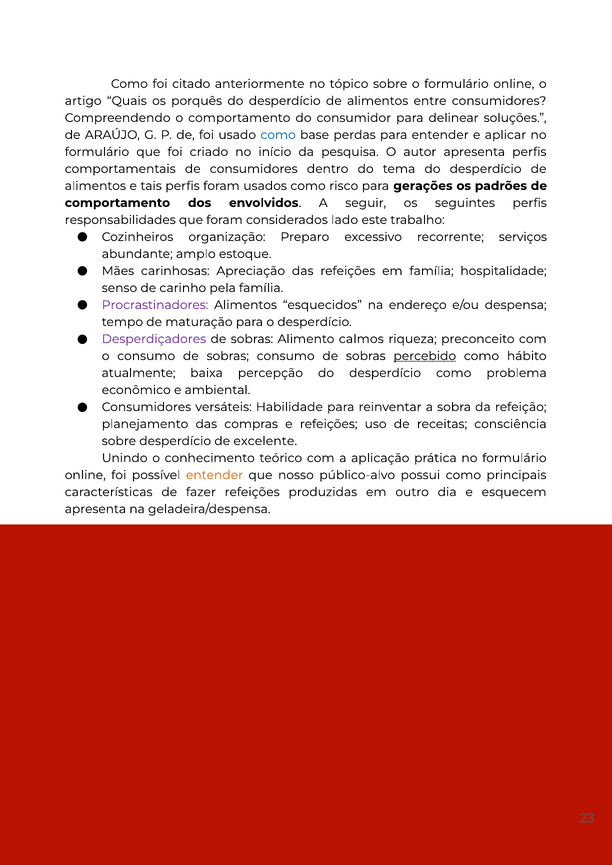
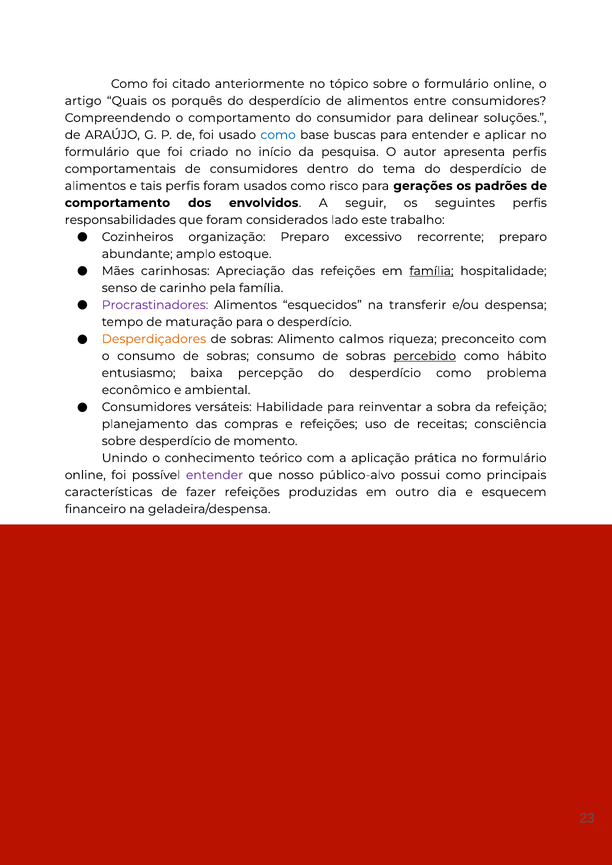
perdas: perdas -> buscas
recorrente serviços: serviços -> preparo
família at (431, 271) underline: none -> present
endereço: endereço -> transferir
Desperdiçadores colour: purple -> orange
atualmente: atualmente -> entusiasmo
excelente: excelente -> momento
entender at (214, 475) colour: orange -> purple
apresenta at (95, 509): apresenta -> financeiro
